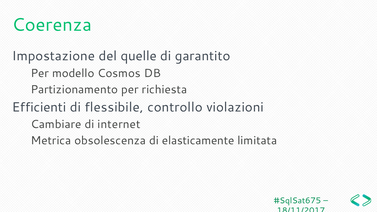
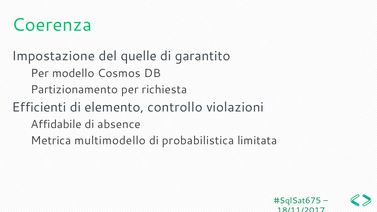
flessibile: flessibile -> elemento
Cambiare: Cambiare -> Affidabile
internet: internet -> absence
obsolescenza: obsolescenza -> multimodello
elasticamente: elasticamente -> probabilistica
